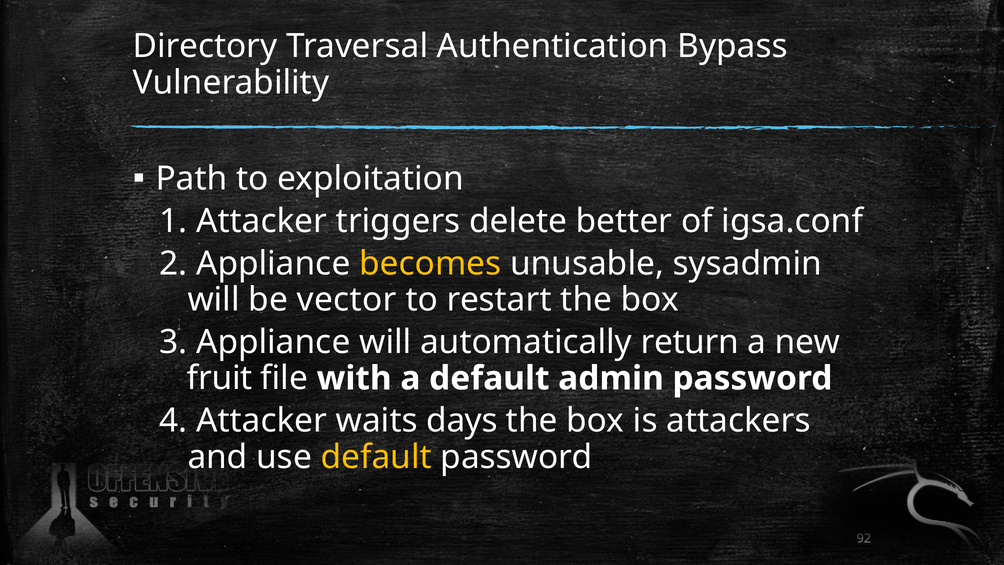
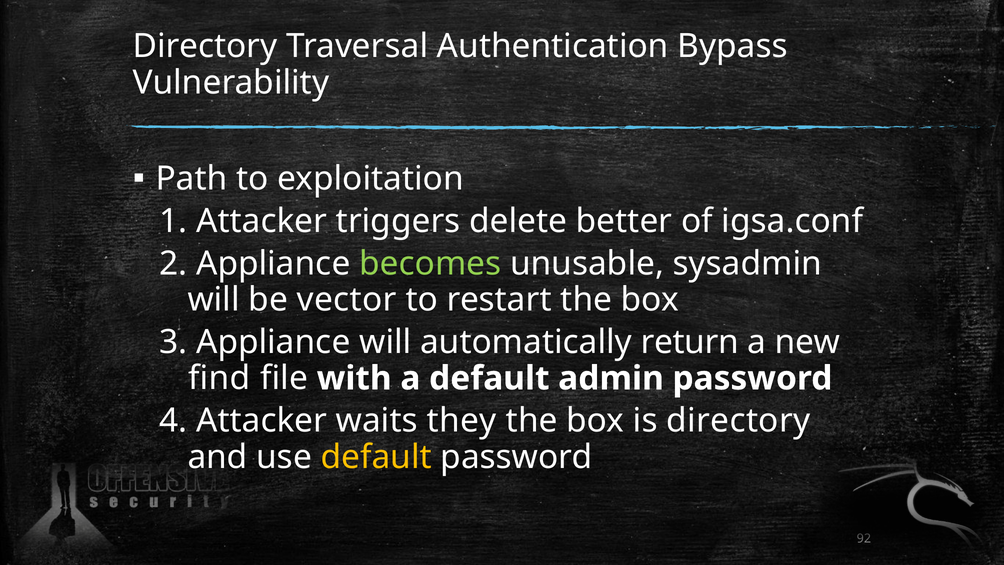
becomes colour: yellow -> light green
fruit: fruit -> find
days: days -> they
is attackers: attackers -> directory
